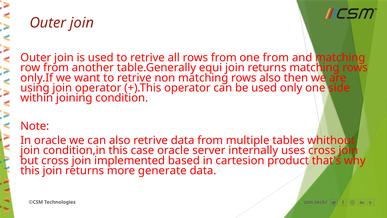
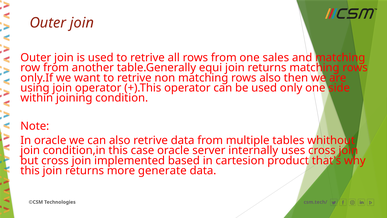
one from: from -> sales
